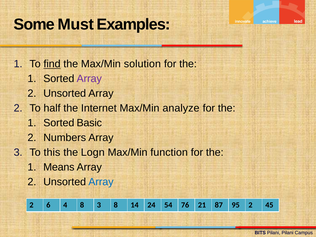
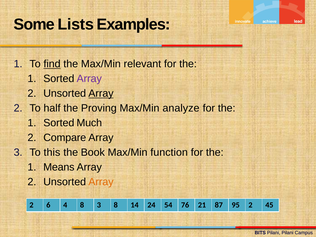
Must: Must -> Lists
solution: solution -> relevant
Array at (101, 93) underline: none -> present
Internet: Internet -> Proving
Basic: Basic -> Much
Numbers: Numbers -> Compare
Logn: Logn -> Book
Array at (101, 182) colour: blue -> orange
